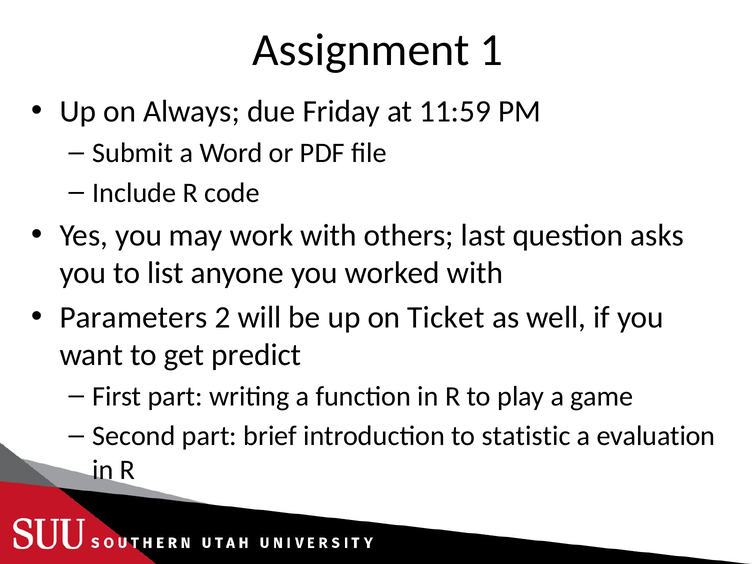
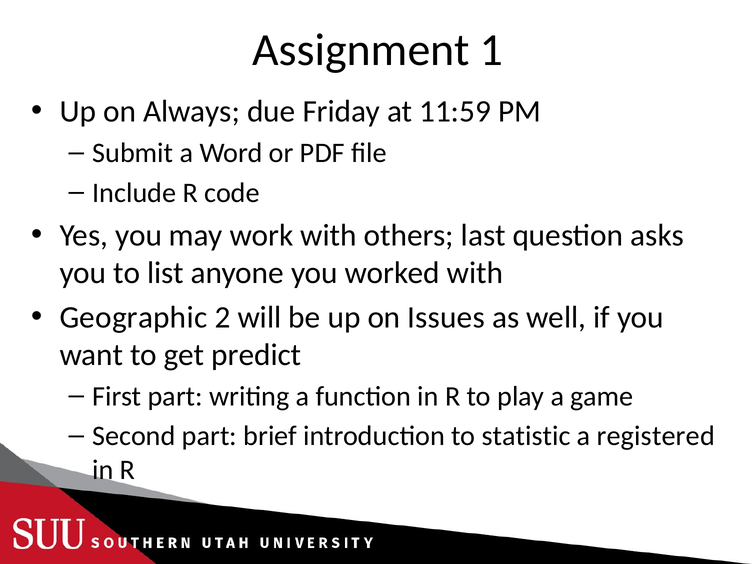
Parameters: Parameters -> Geographic
Ticket: Ticket -> Issues
evaluation: evaluation -> registered
